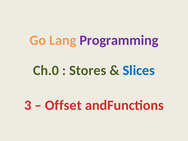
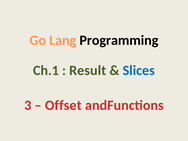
Programming colour: purple -> black
Ch.0: Ch.0 -> Ch.1
Stores: Stores -> Result
